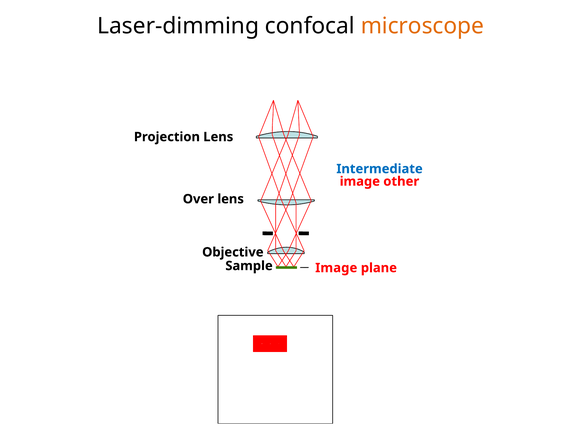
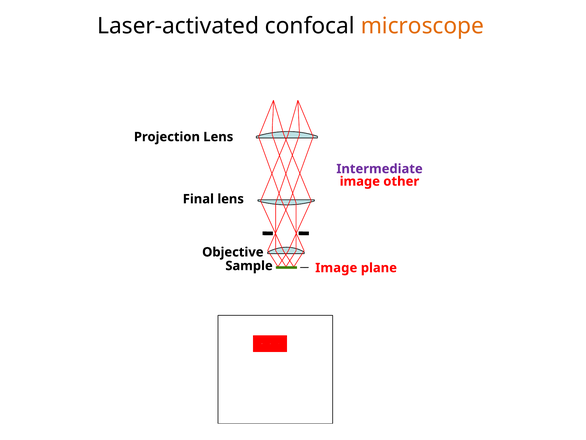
Laser-dimming: Laser-dimming -> Laser-activated
Intermediate colour: blue -> purple
Over: Over -> Final
